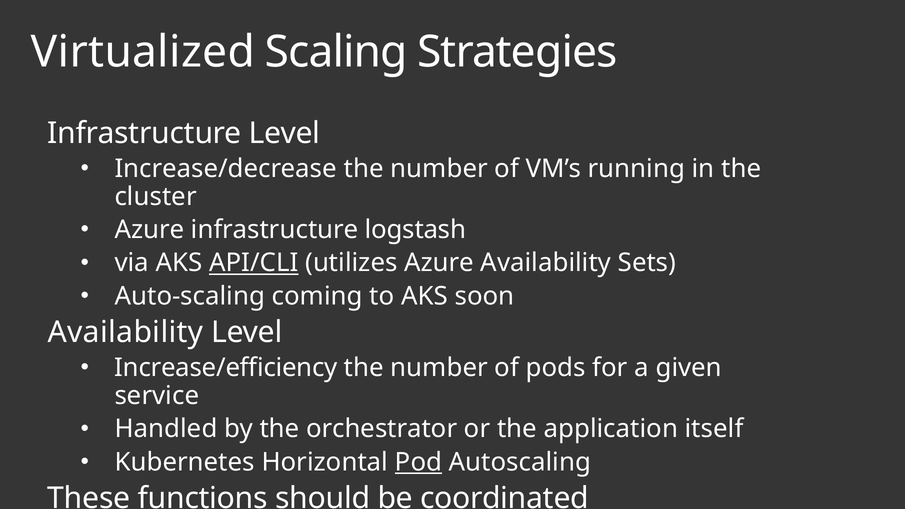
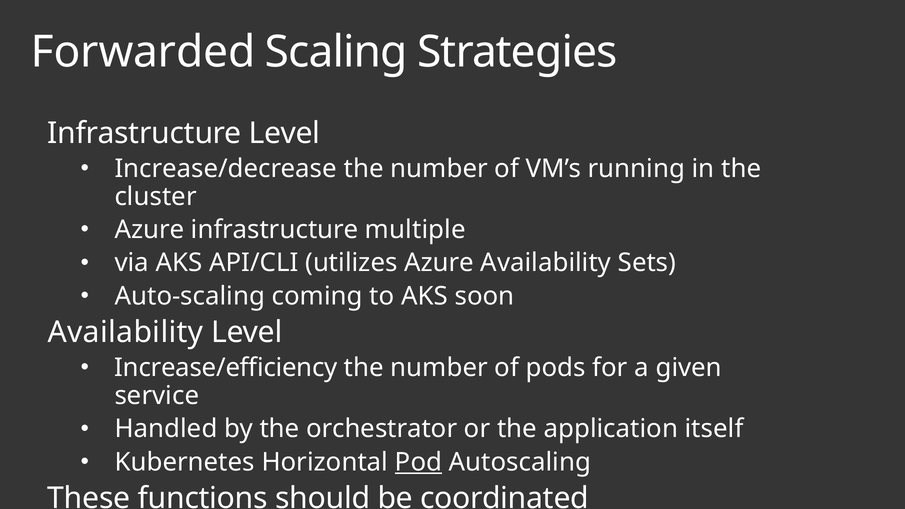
Virtualized: Virtualized -> Forwarded
logstash: logstash -> multiple
API/CLI underline: present -> none
